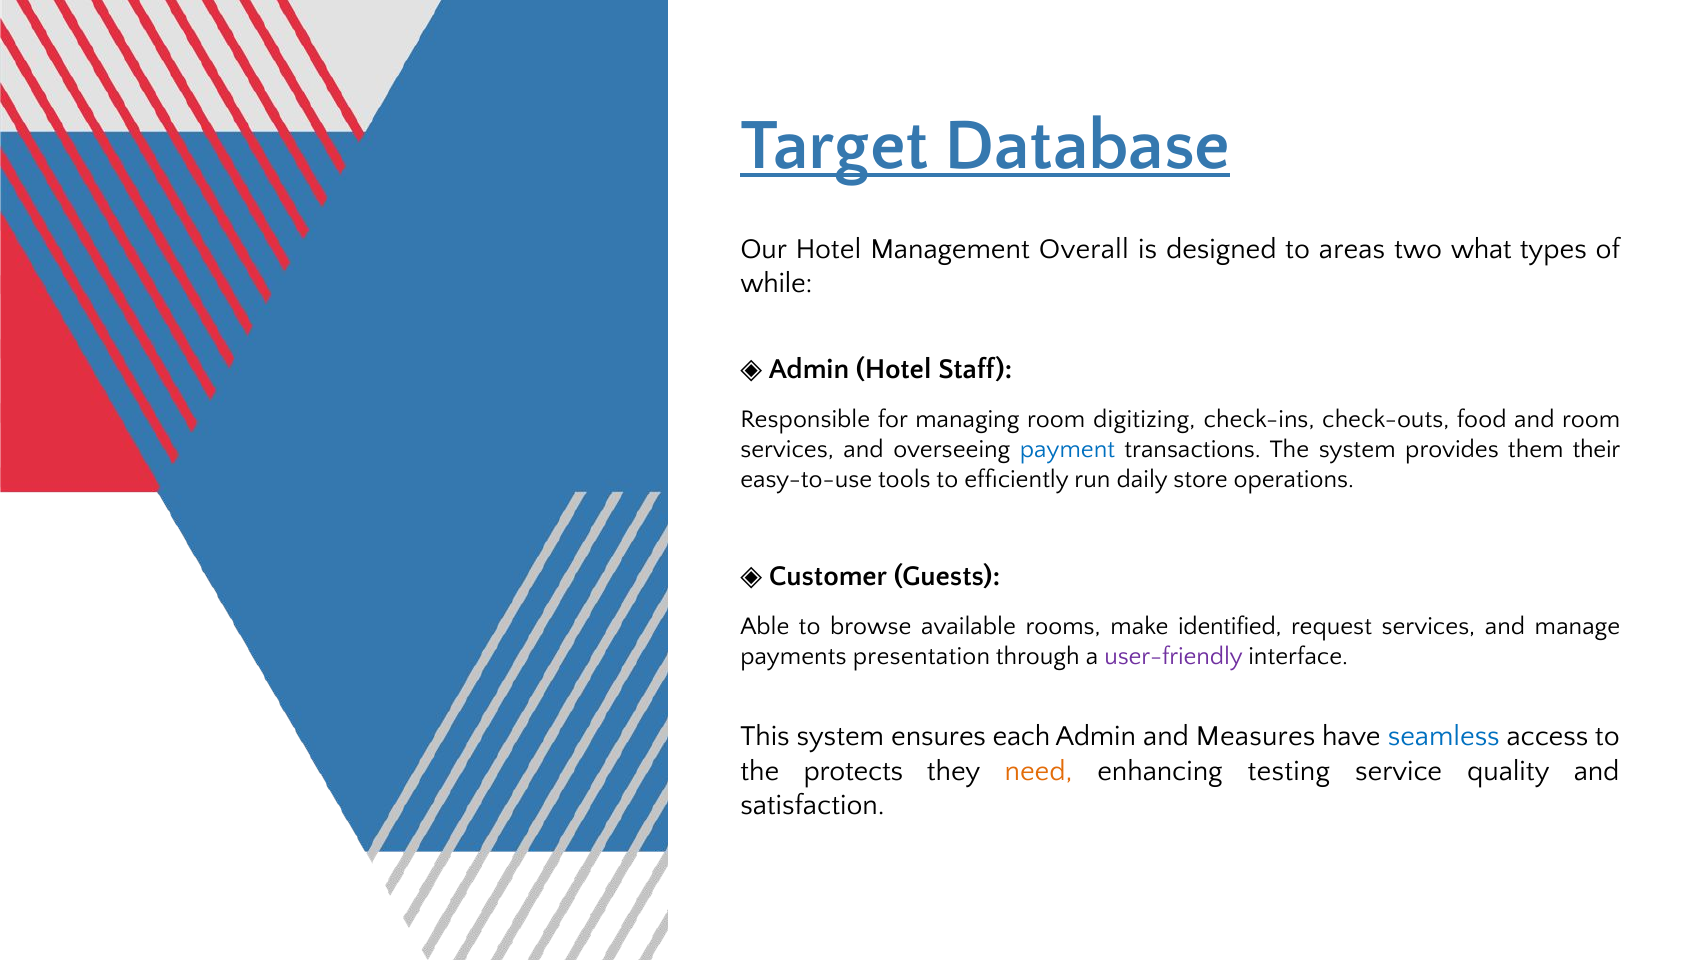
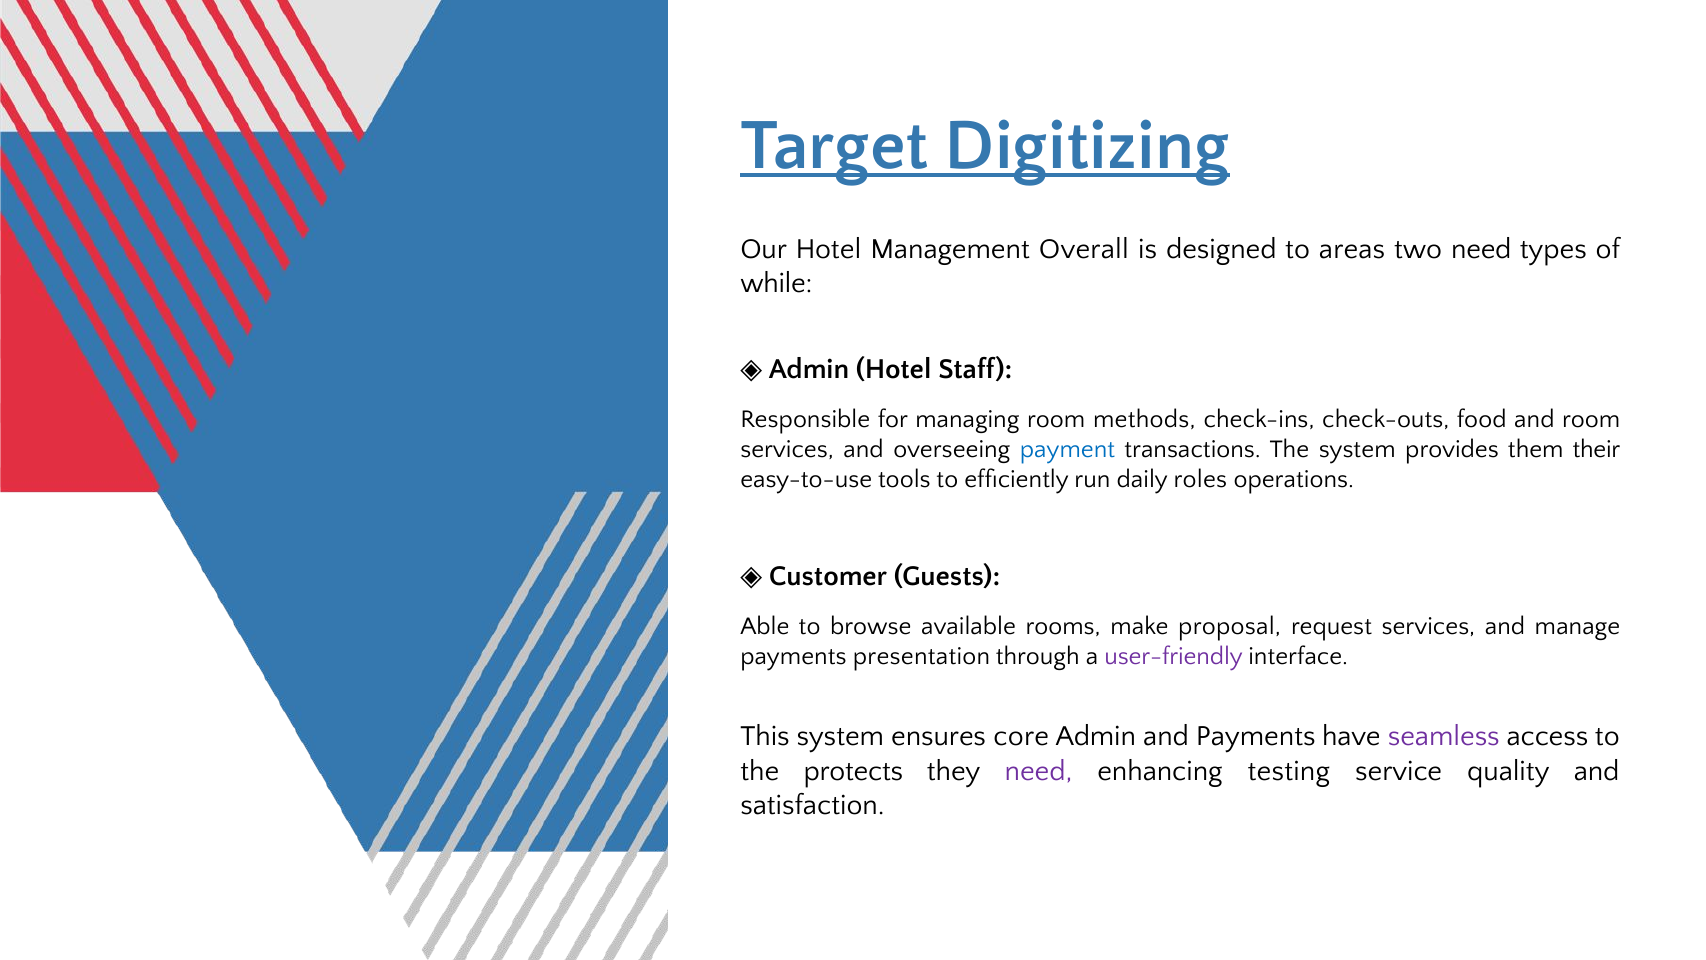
Database: Database -> Digitizing
two what: what -> need
digitizing: digitizing -> methods
store: store -> roles
identified: identified -> proposal
each: each -> core
and Measures: Measures -> Payments
seamless colour: blue -> purple
need at (1039, 770) colour: orange -> purple
